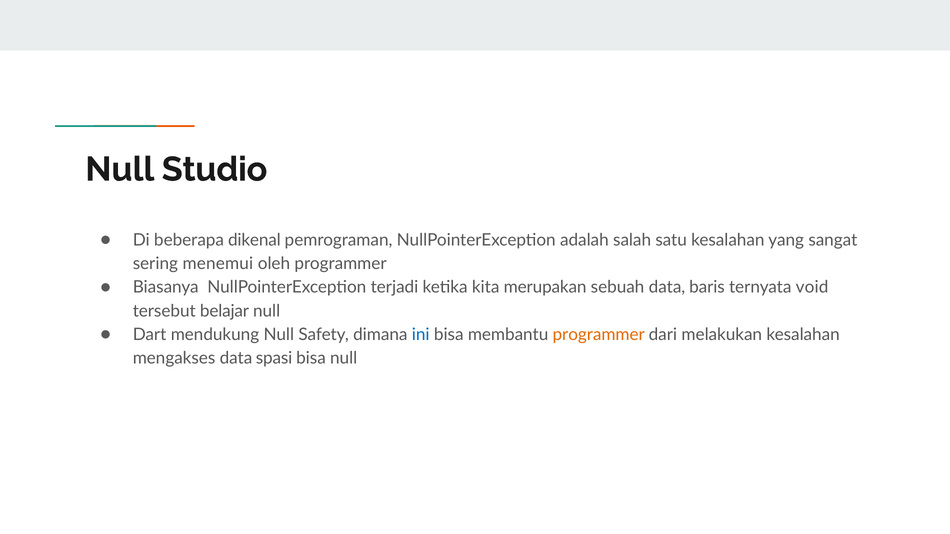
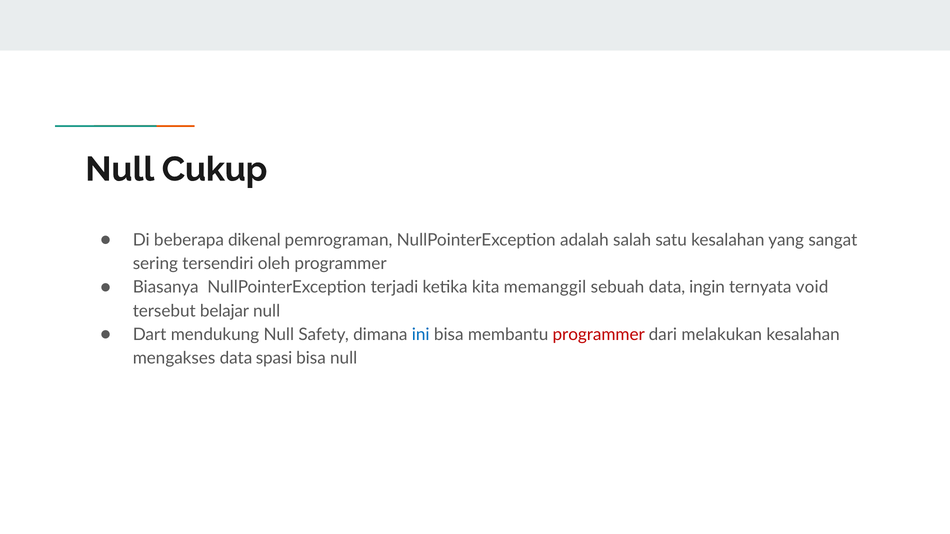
Studio: Studio -> Cukup
menemui: menemui -> tersendiri
merupakan: merupakan -> memanggil
baris: baris -> ingin
programmer at (599, 335) colour: orange -> red
